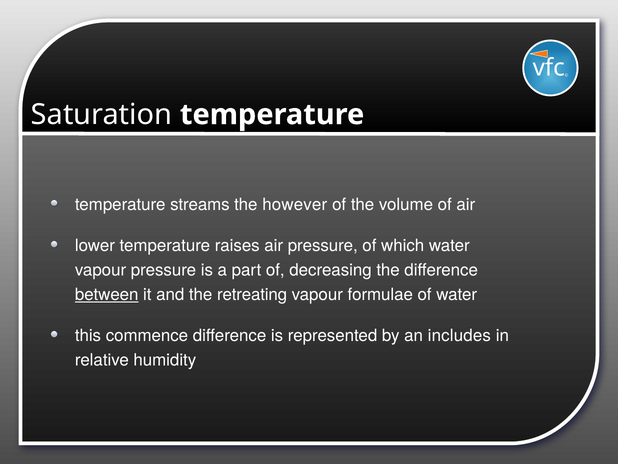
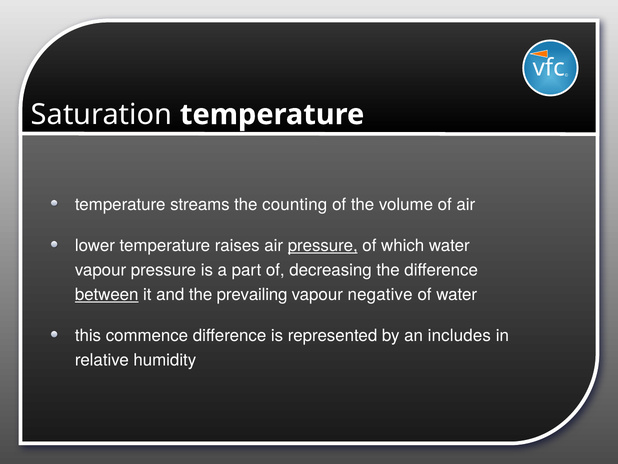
however: however -> counting
pressure at (323, 246) underline: none -> present
retreating: retreating -> prevailing
formulae: formulae -> negative
